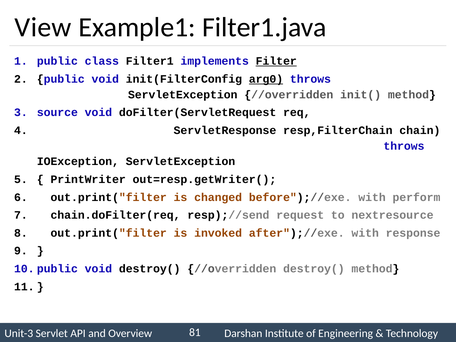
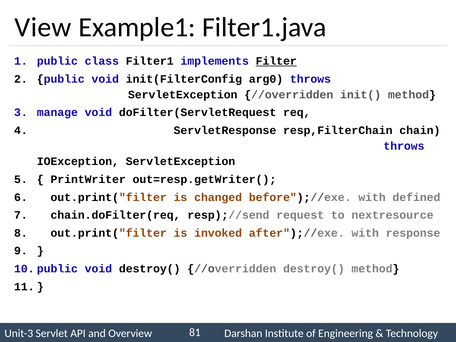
arg0 underline: present -> none
source: source -> manage
perform: perform -> defined
